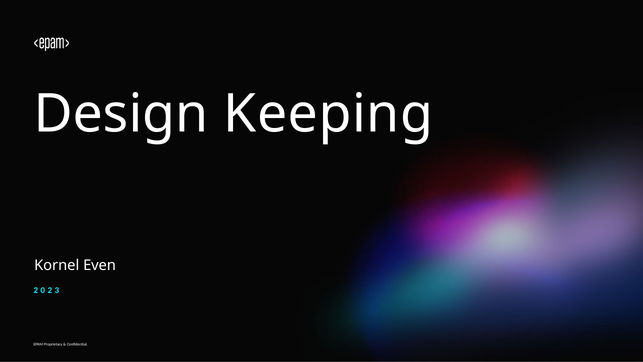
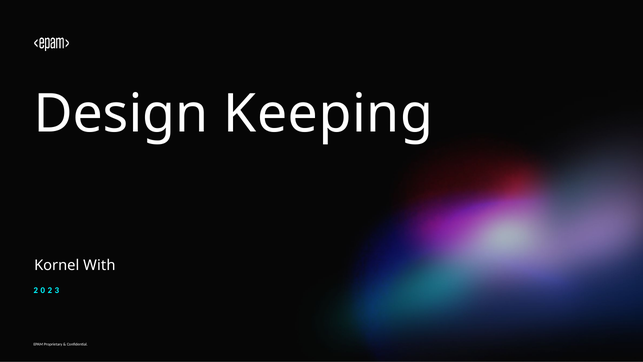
Even: Even -> With
